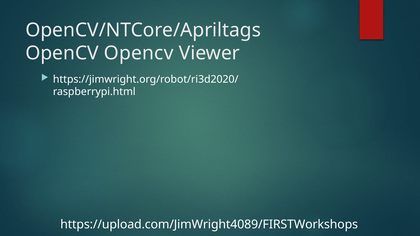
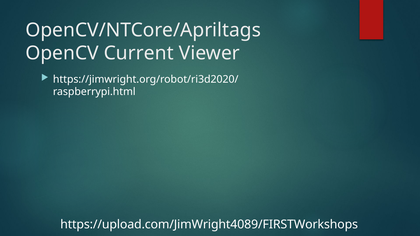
OpenCV Opencv: Opencv -> Current
